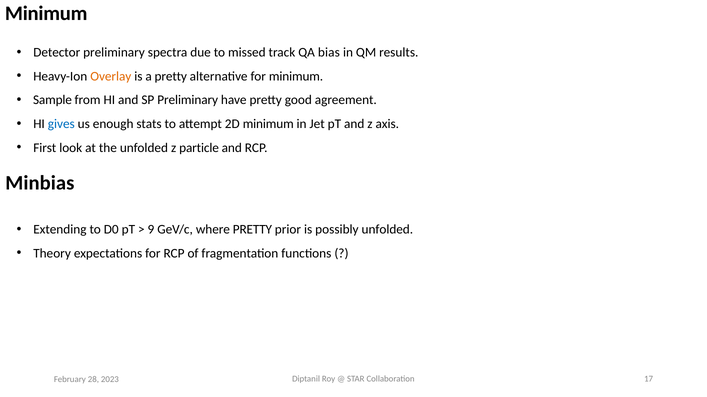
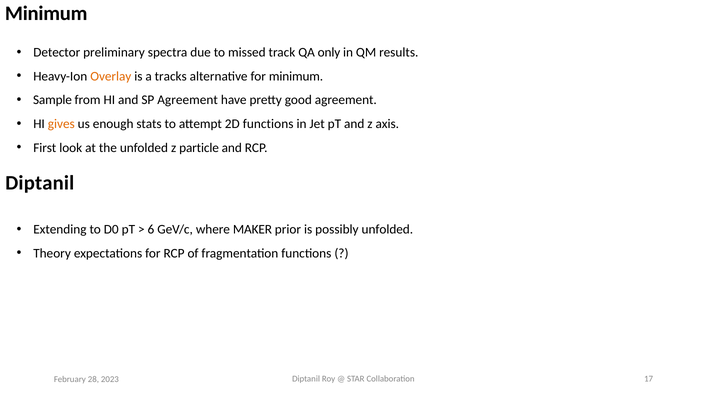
bias: bias -> only
a pretty: pretty -> tracks
SP Preliminary: Preliminary -> Agreement
gives colour: blue -> orange
2D minimum: minimum -> functions
Minbias at (40, 183): Minbias -> Diptanil
9: 9 -> 6
where PRETTY: PRETTY -> MAKER
